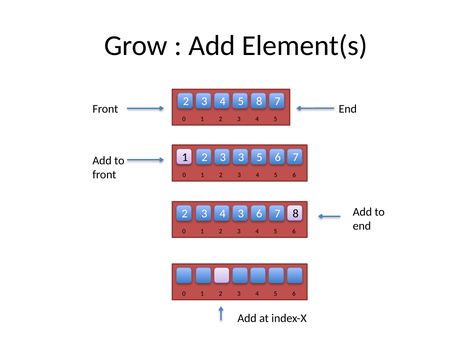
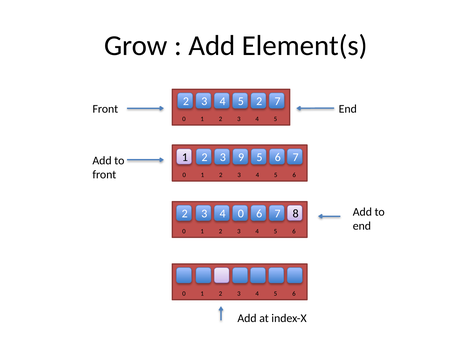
8 at (259, 101): 8 -> 2
3 3: 3 -> 9
4 3: 3 -> 0
